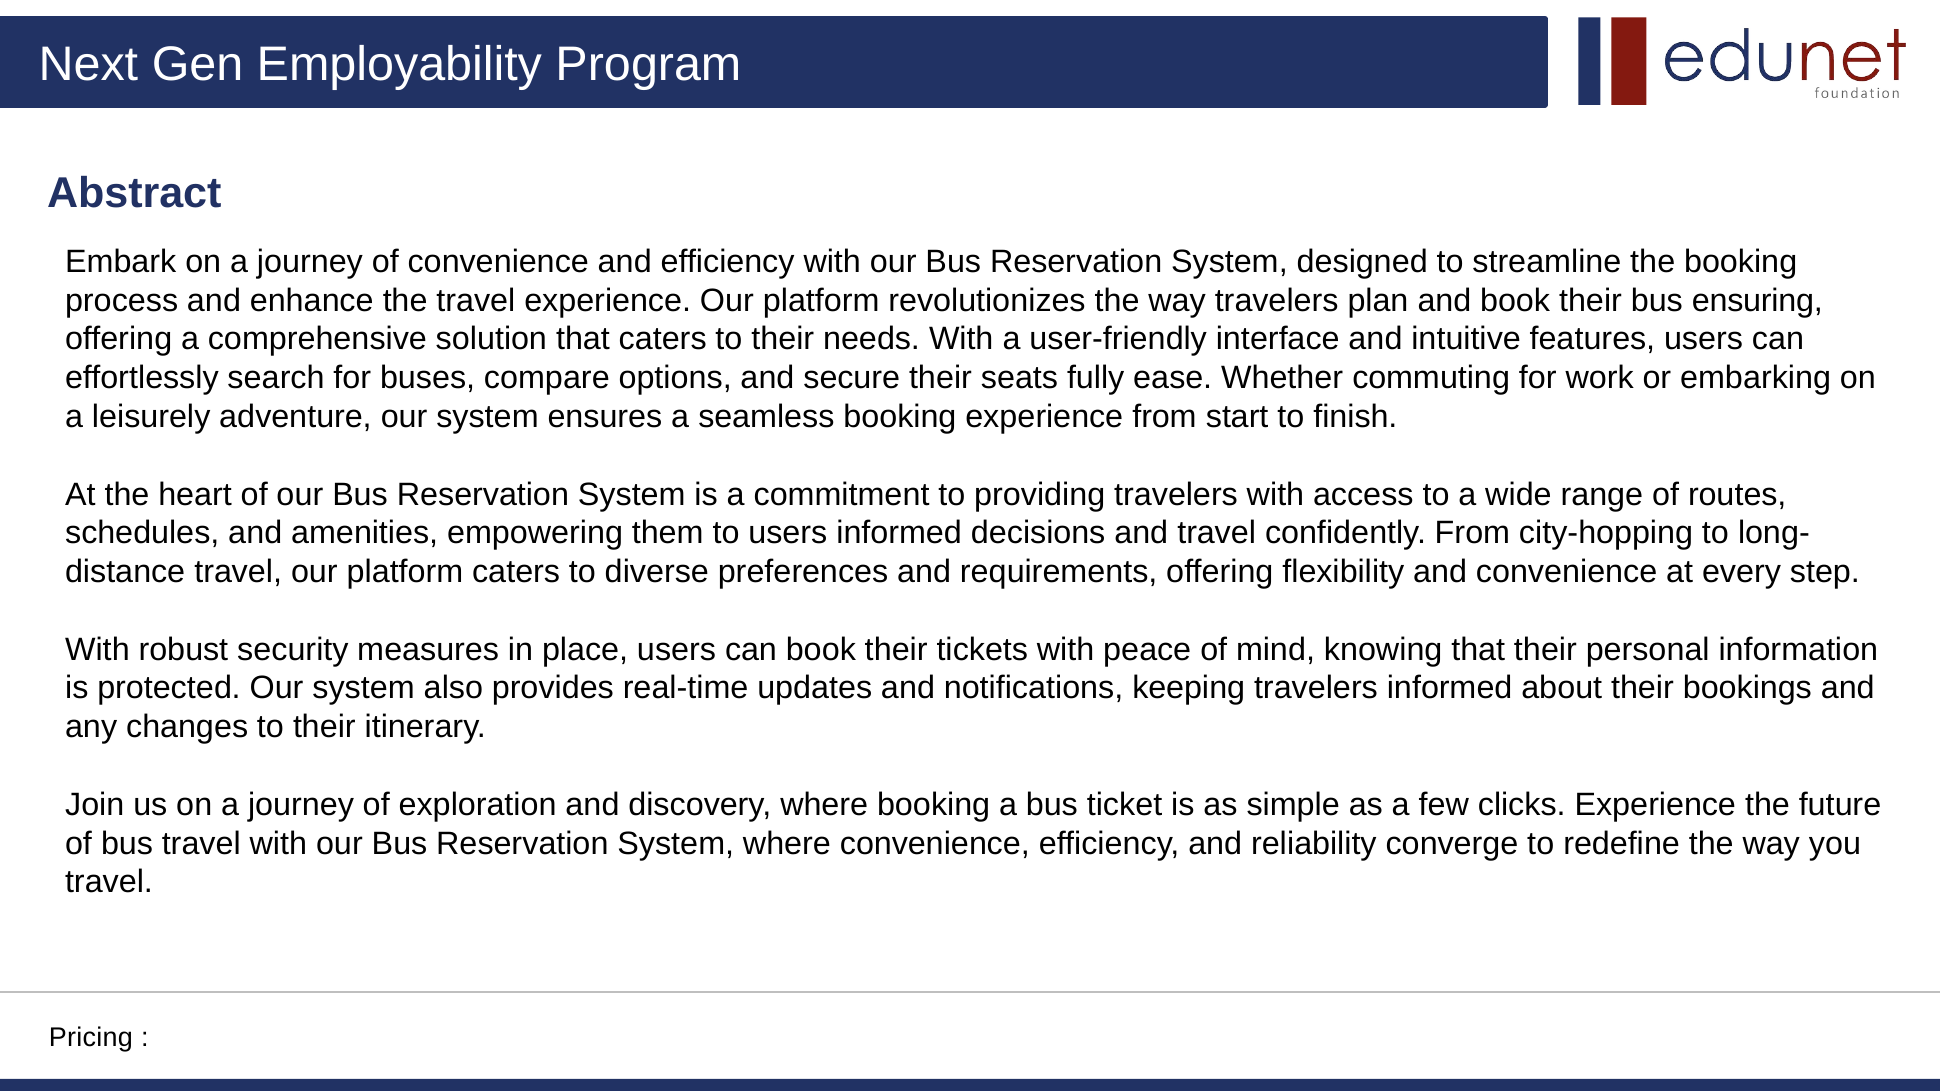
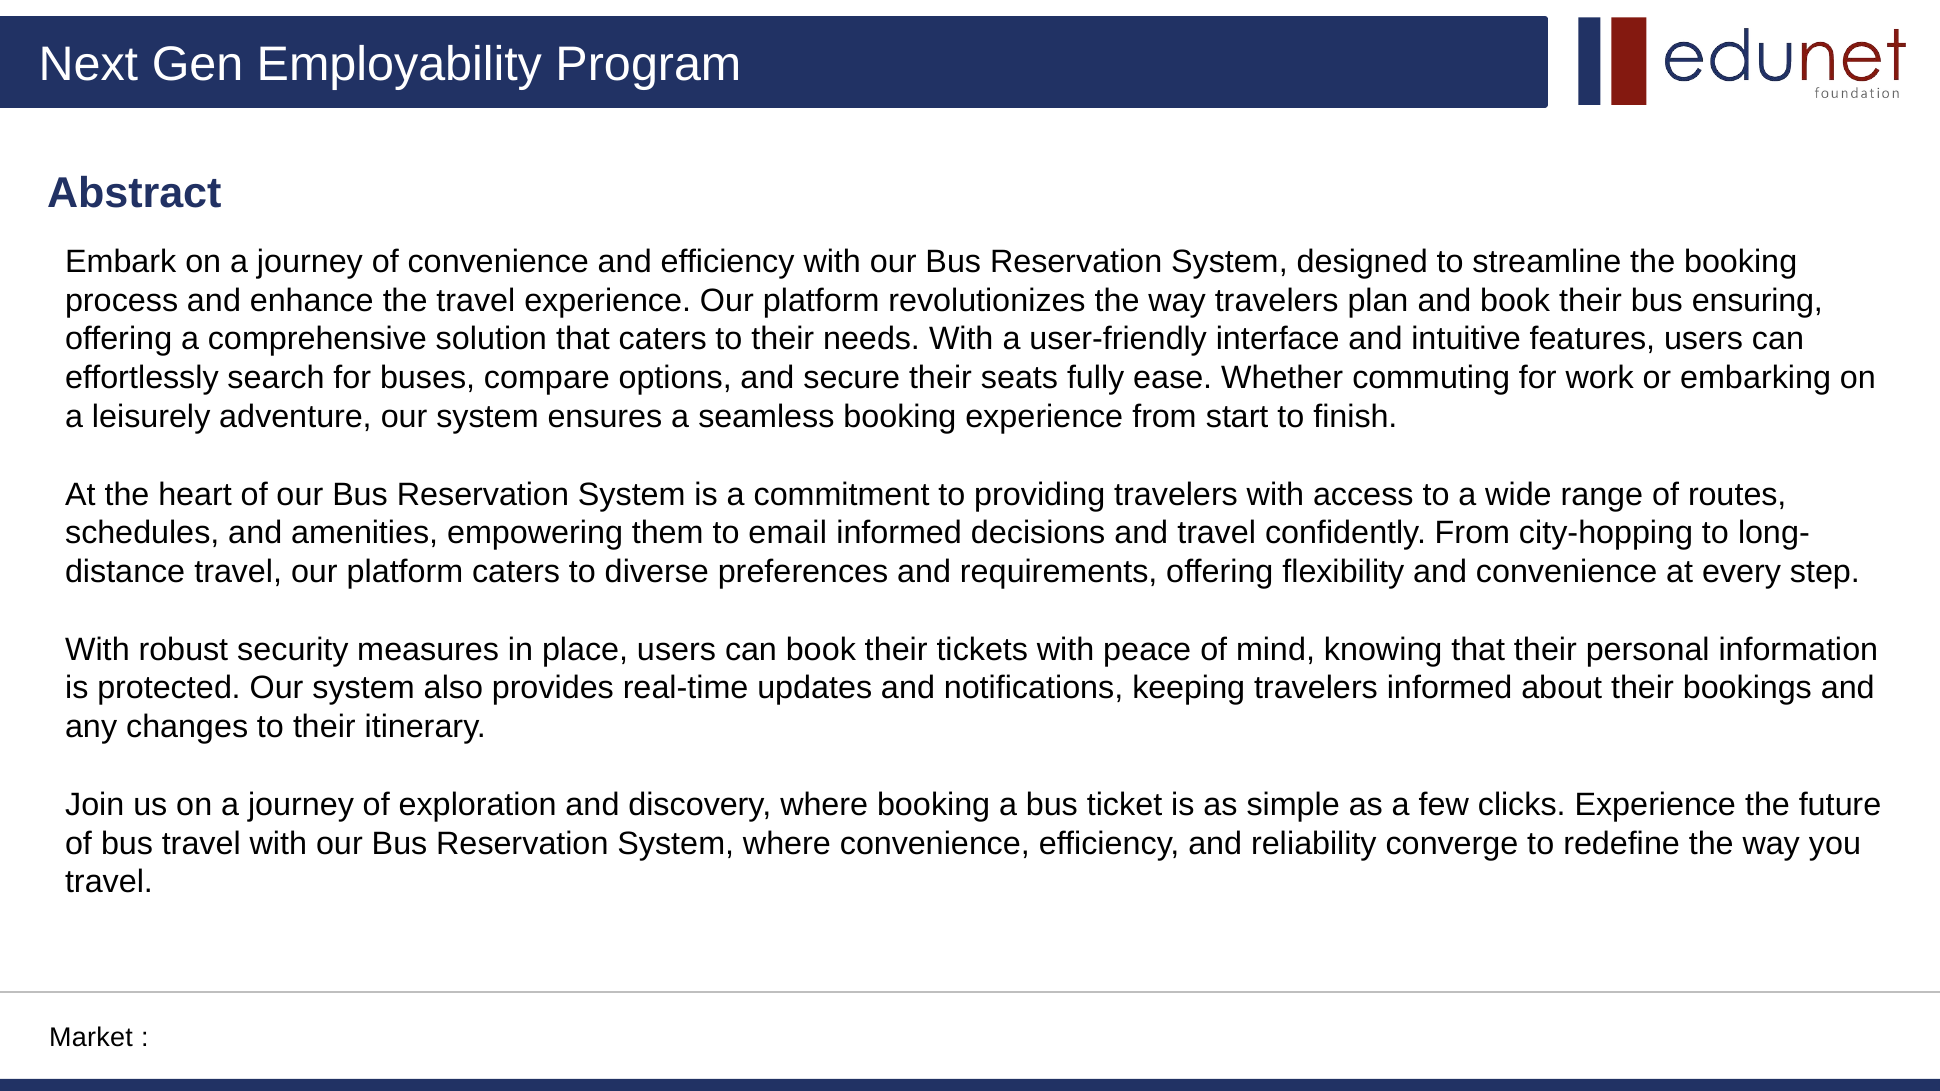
to users: users -> email
Pricing: Pricing -> Market
